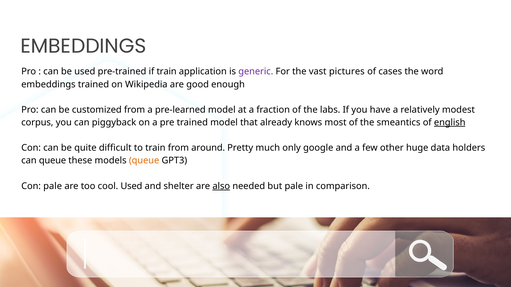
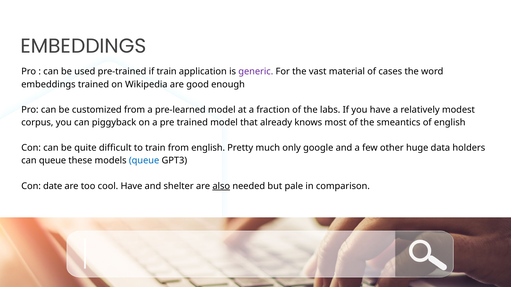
pictures: pictures -> material
english at (450, 123) underline: present -> none
from around: around -> english
queue at (144, 161) colour: orange -> blue
Con pale: pale -> date
cool Used: Used -> Have
